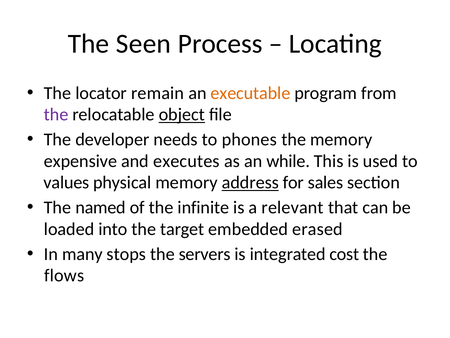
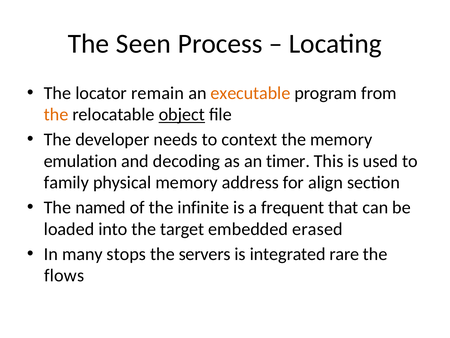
the at (56, 114) colour: purple -> orange
phones: phones -> context
expensive: expensive -> emulation
executes: executes -> decoding
while: while -> timer
values: values -> family
address underline: present -> none
sales: sales -> align
relevant: relevant -> frequent
cost: cost -> rare
